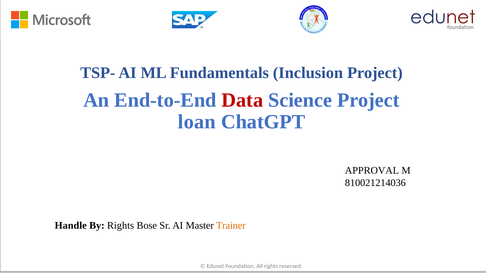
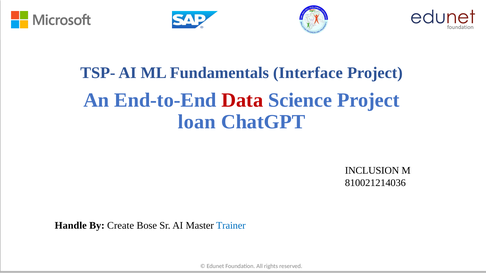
Inclusion: Inclusion -> Interface
APPROVAL: APPROVAL -> INCLUSION
By Rights: Rights -> Create
Trainer colour: orange -> blue
